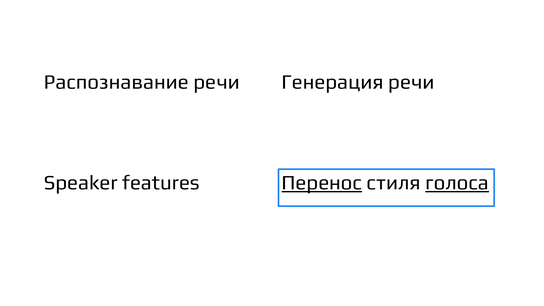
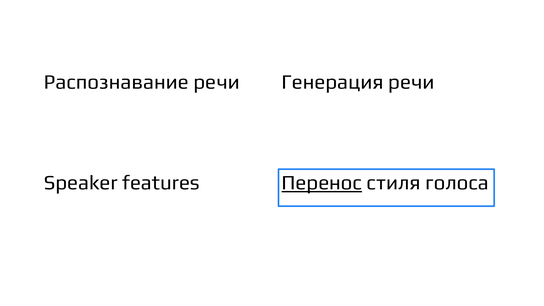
голоса underline: present -> none
